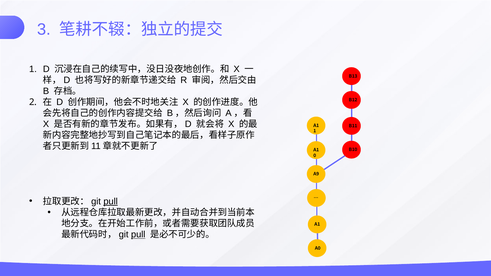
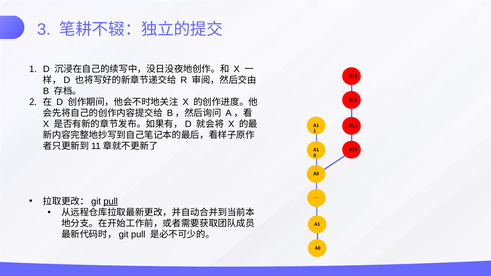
pull at (138, 235) underline: present -> none
